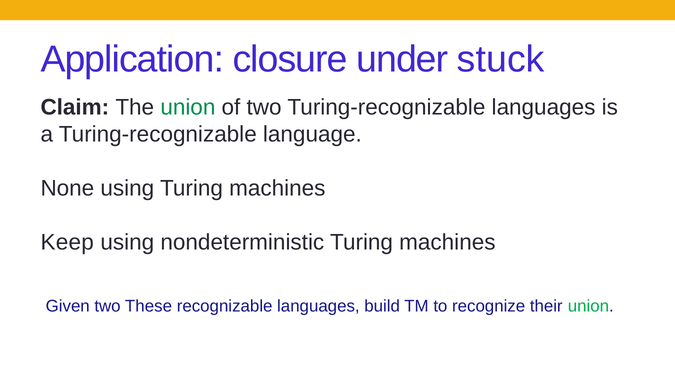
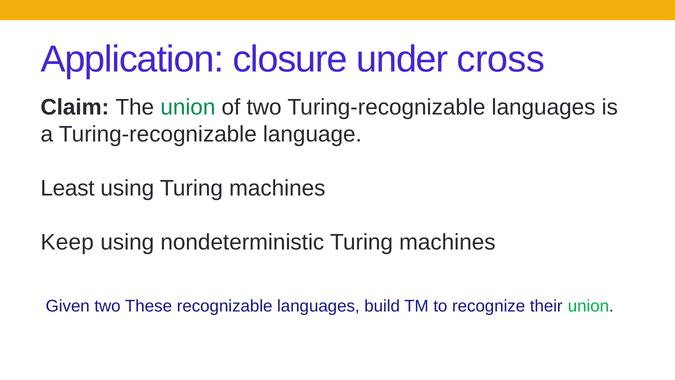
stuck: stuck -> cross
None: None -> Least
